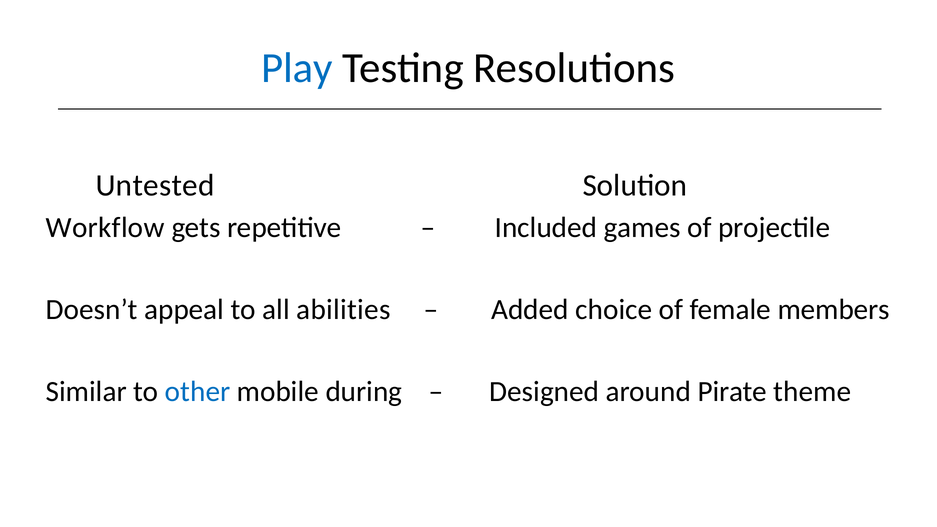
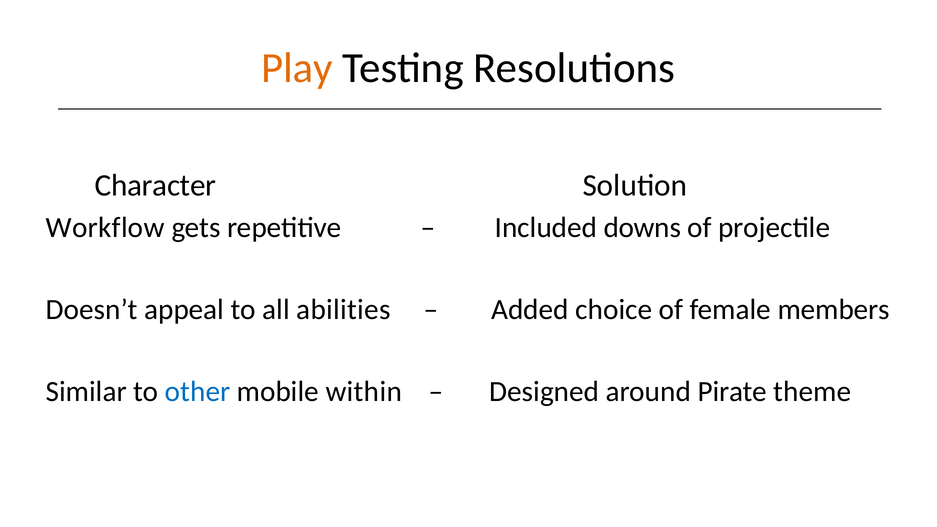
Play colour: blue -> orange
Untested: Untested -> Character
games: games -> downs
during: during -> within
